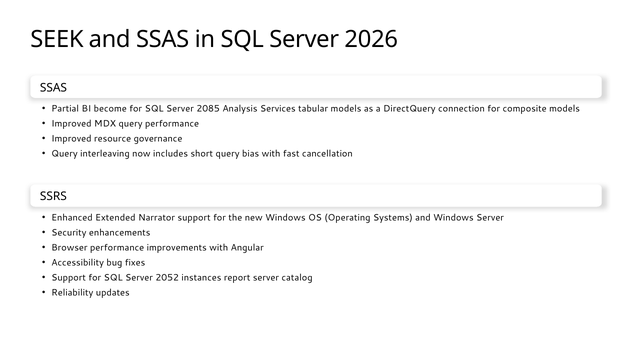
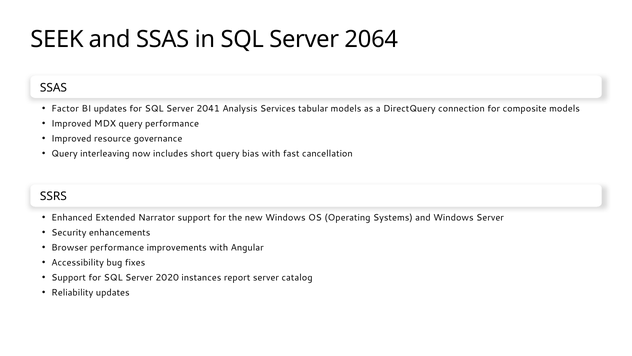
2026: 2026 -> 2064
Partial: Partial -> Factor
BI become: become -> updates
2085: 2085 -> 2041
2052: 2052 -> 2020
